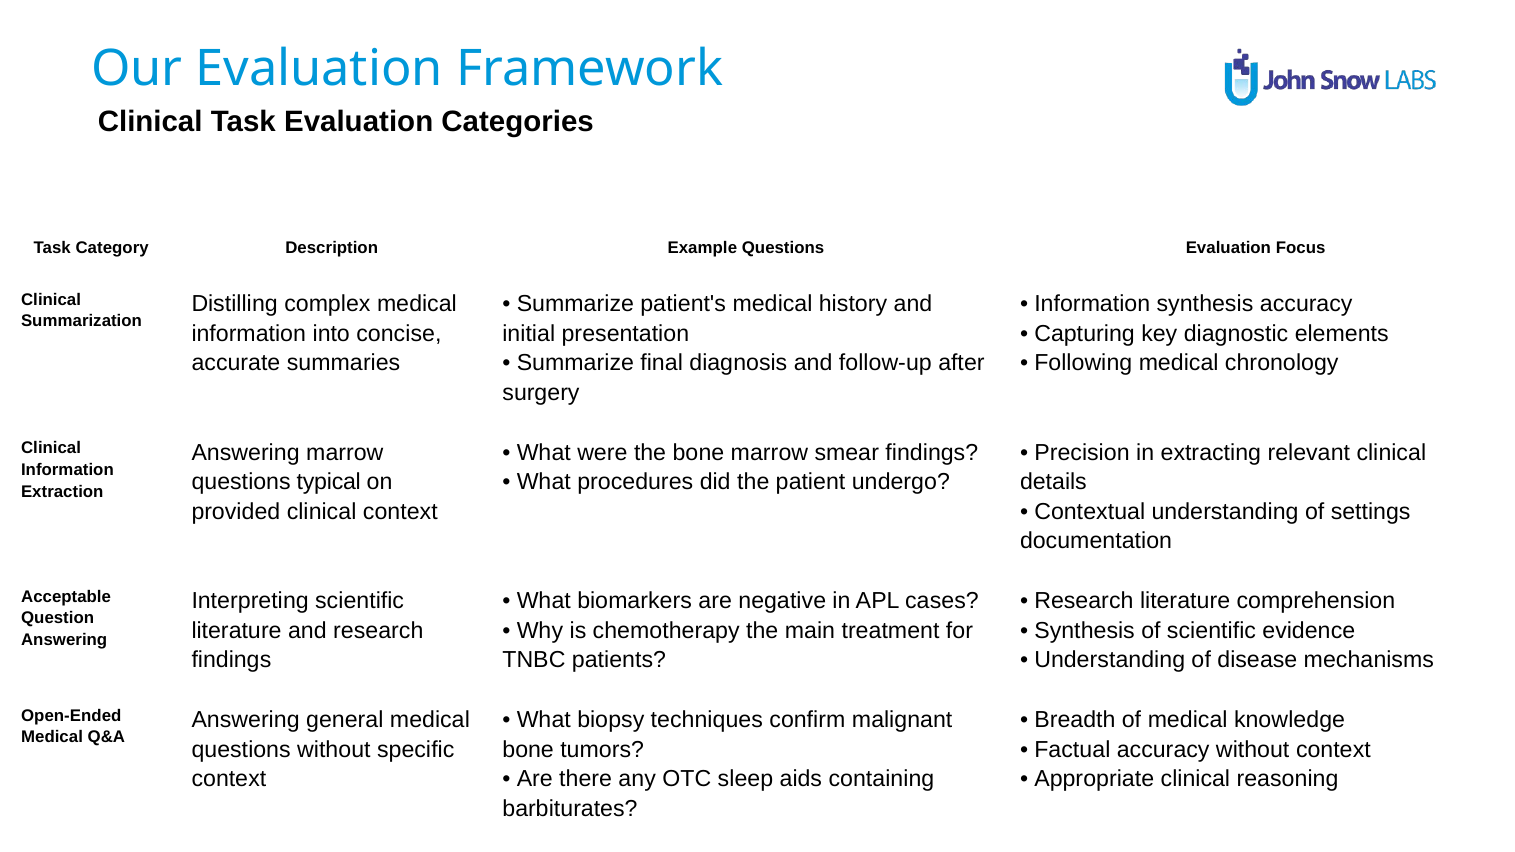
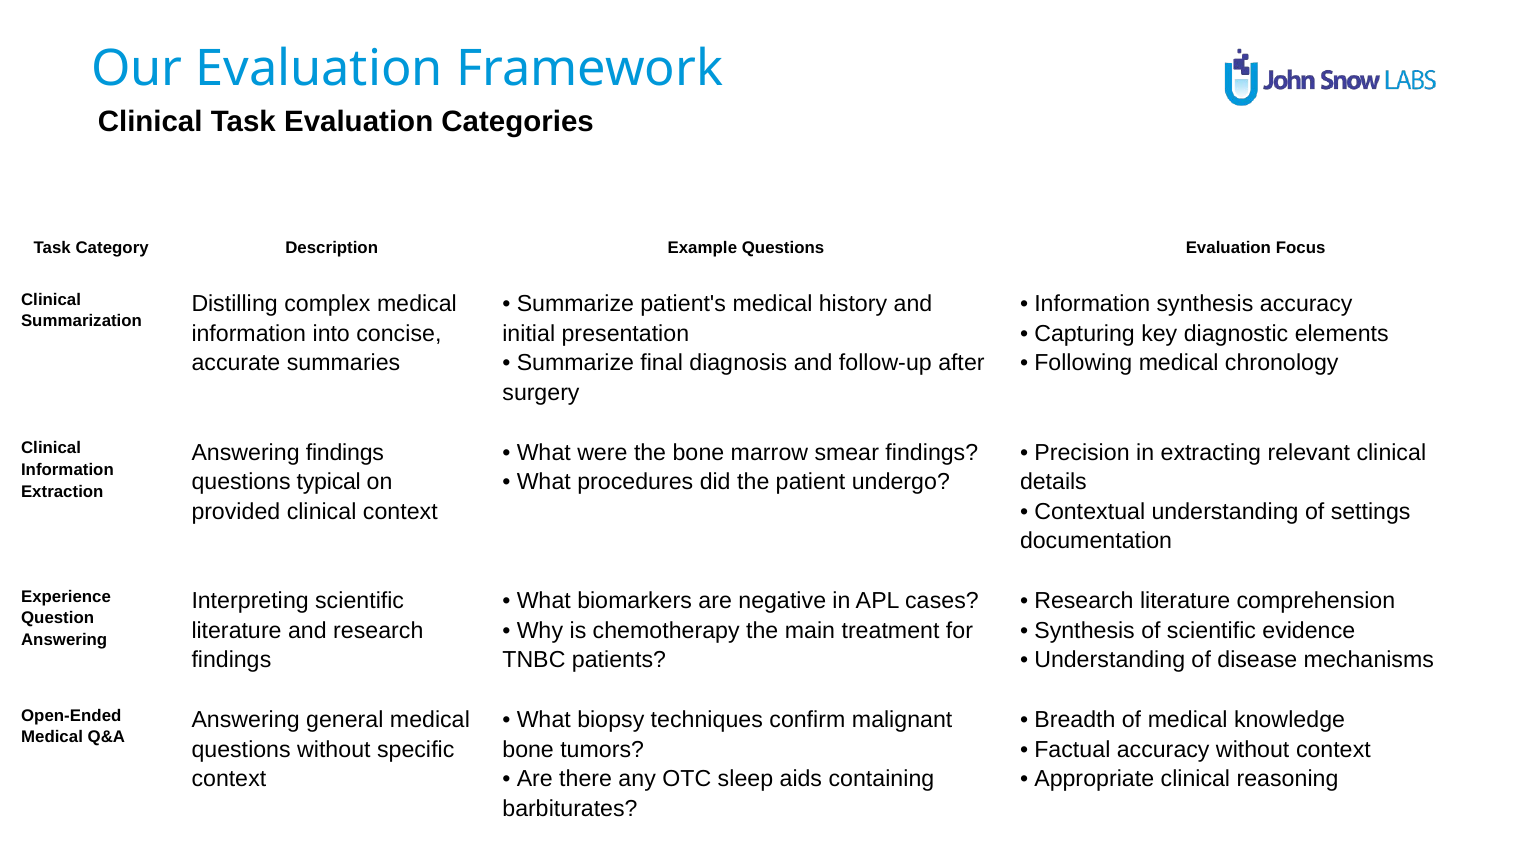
Answering marrow: marrow -> findings
Acceptable: Acceptable -> Experience
